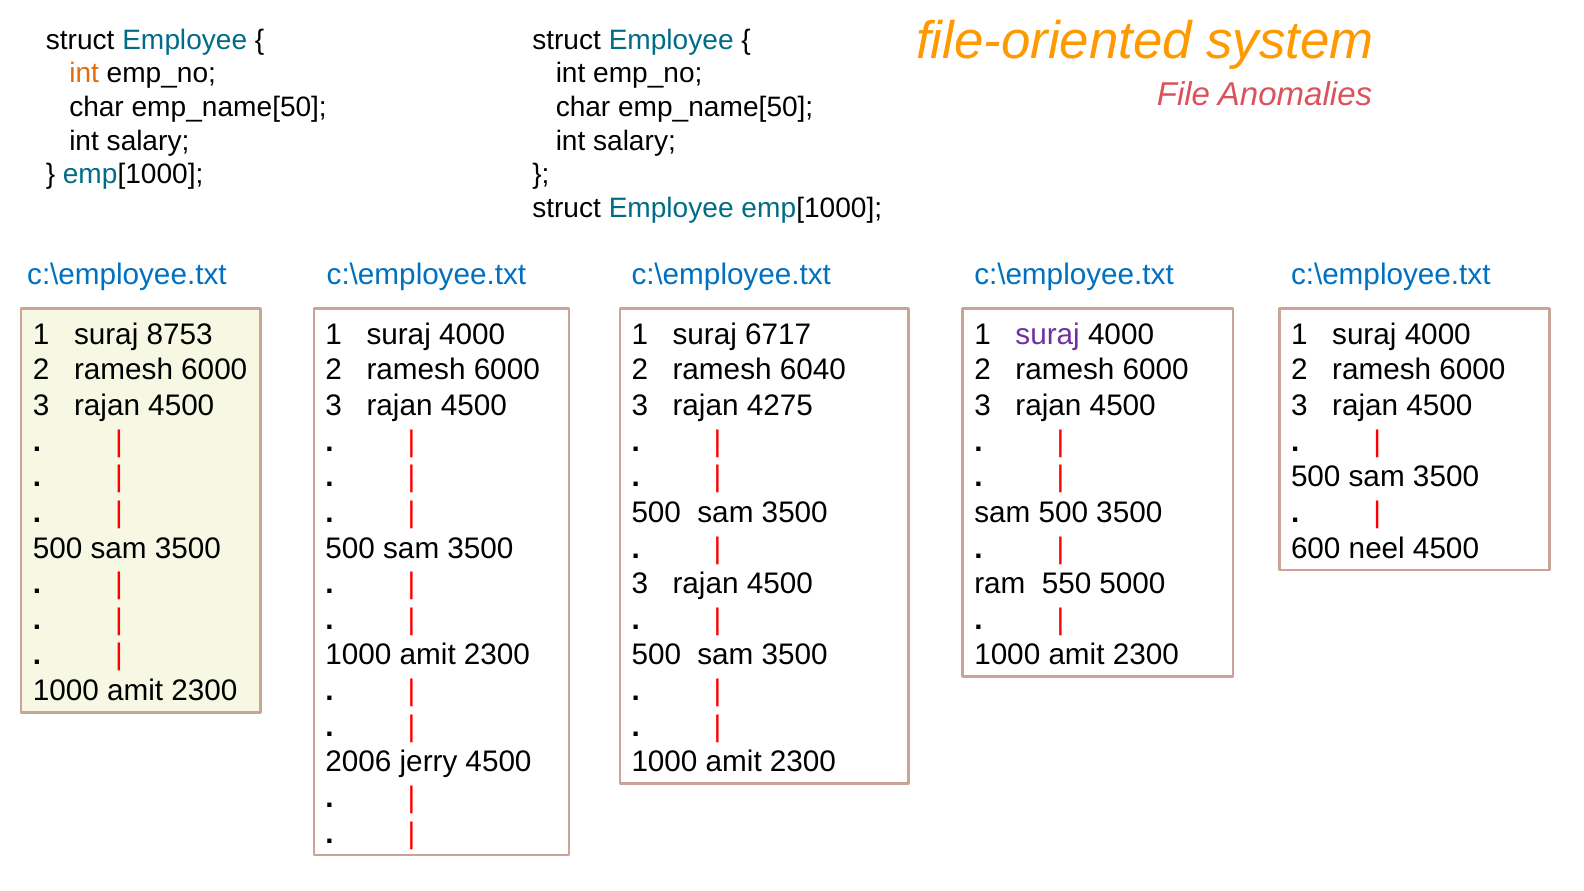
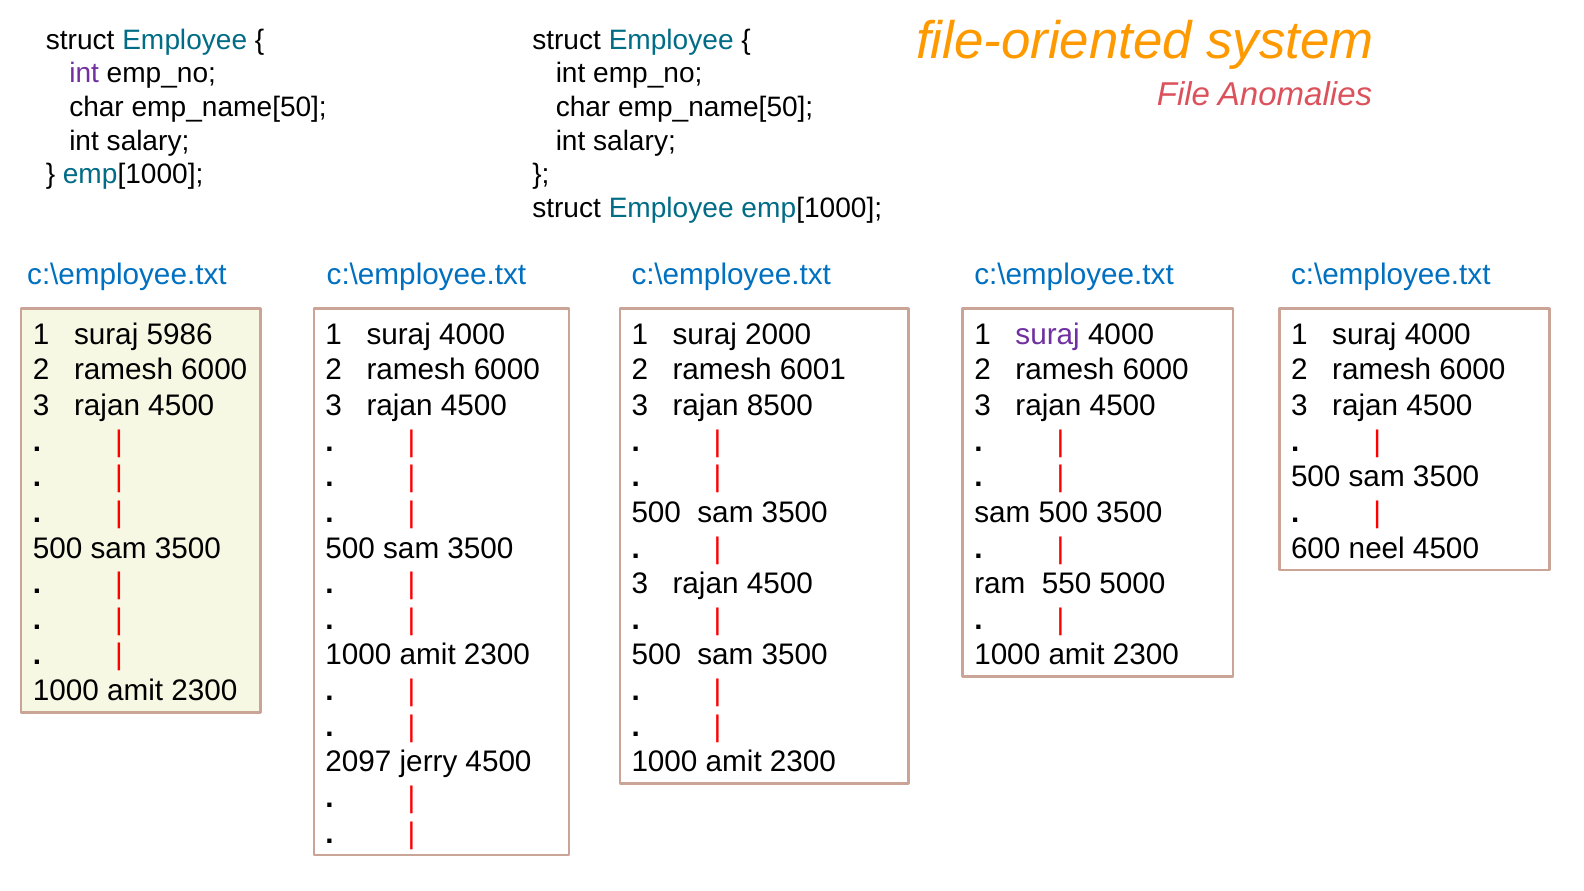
int at (84, 73) colour: orange -> purple
8753: 8753 -> 5986
6717: 6717 -> 2000
6040: 6040 -> 6001
4275: 4275 -> 8500
2006: 2006 -> 2097
